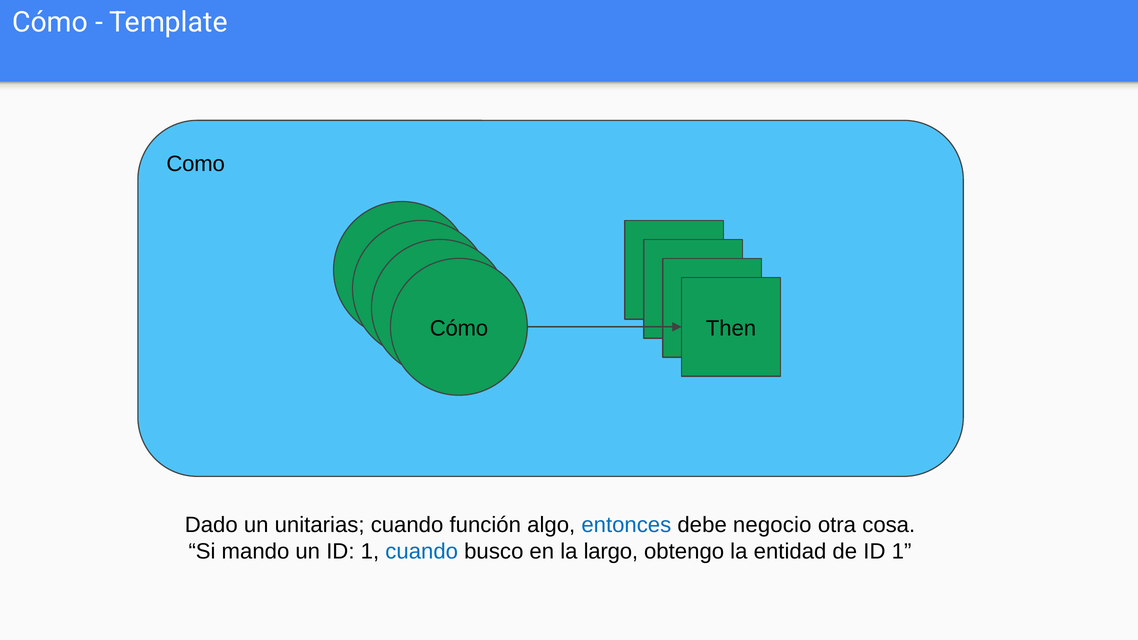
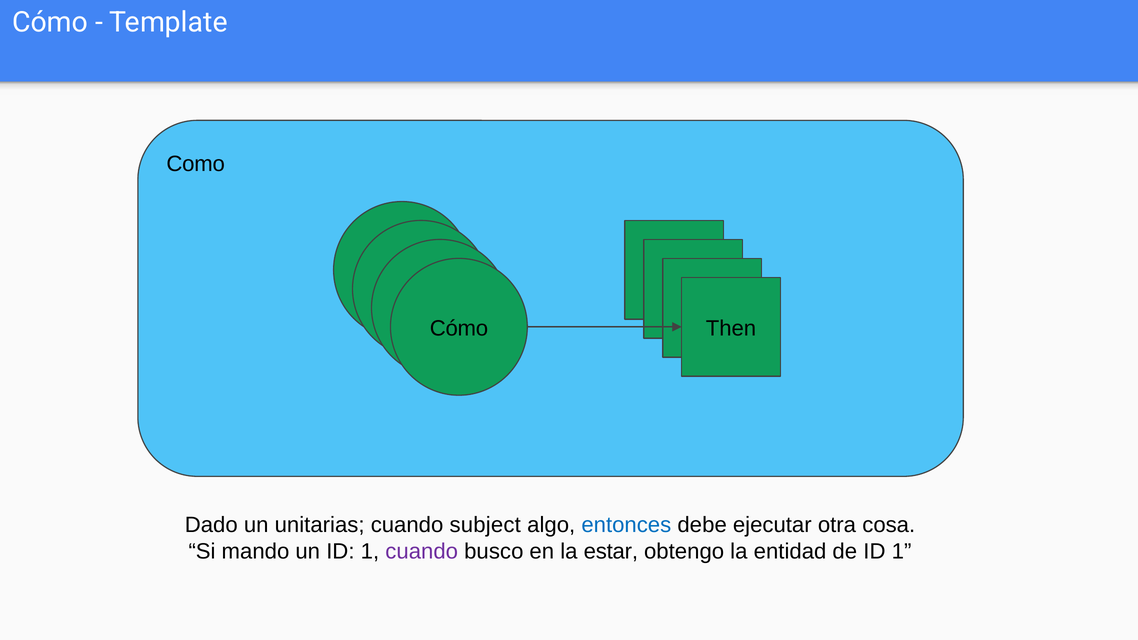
función: función -> subject
negocio: negocio -> ejecutar
cuando at (422, 551) colour: blue -> purple
largo: largo -> estar
